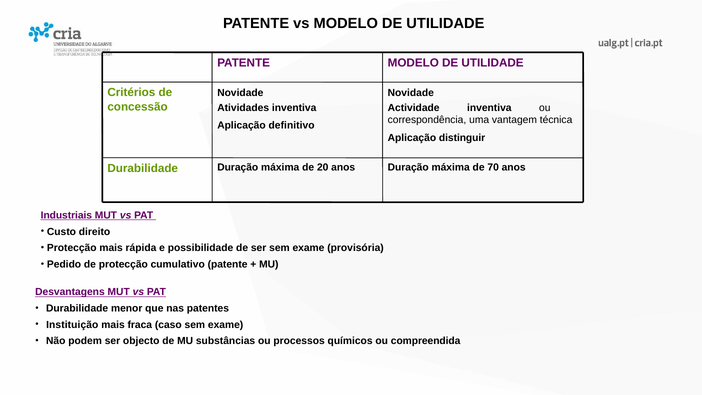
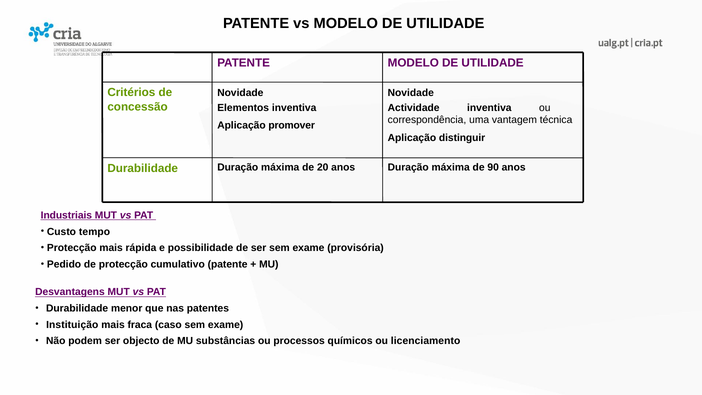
Atividades: Atividades -> Elementos
definitivo: definitivo -> promover
70: 70 -> 90
direito: direito -> tempo
compreendida: compreendida -> licenciamento
